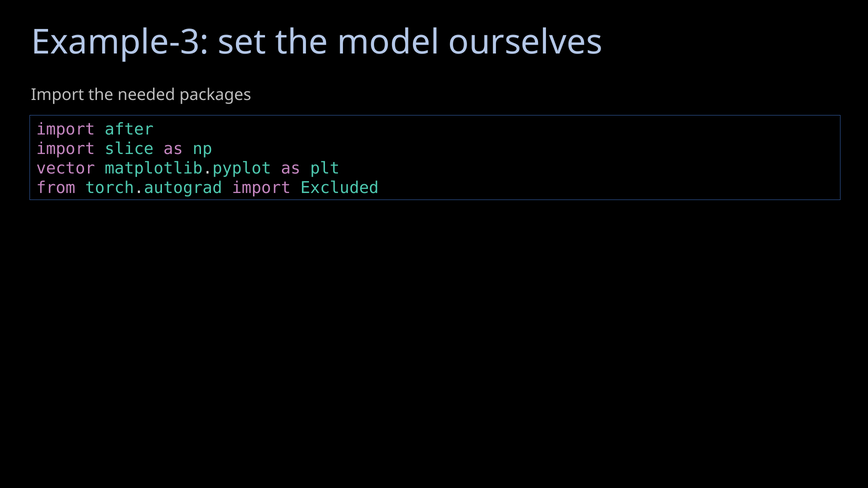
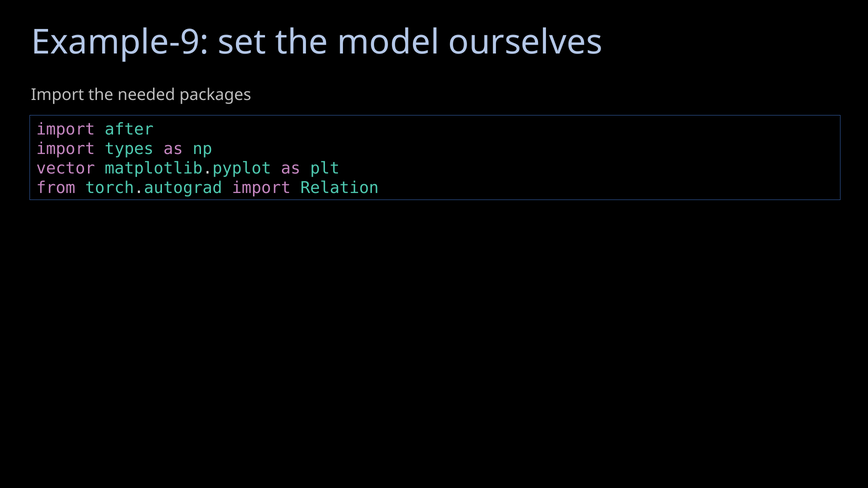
Example-3: Example-3 -> Example-9
slice: slice -> types
Excluded: Excluded -> Relation
